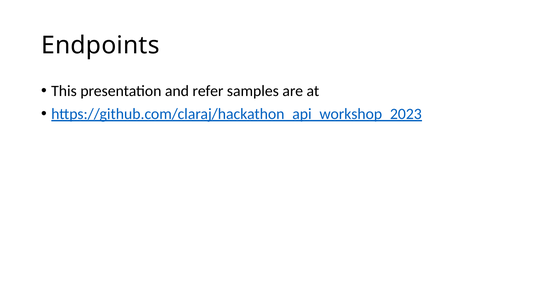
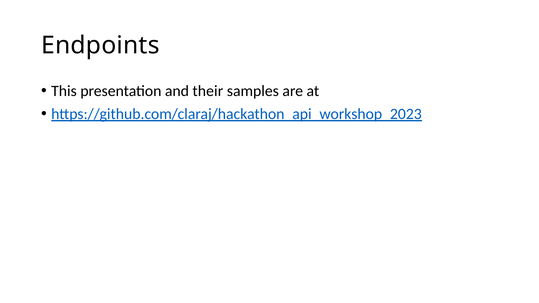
refer: refer -> their
